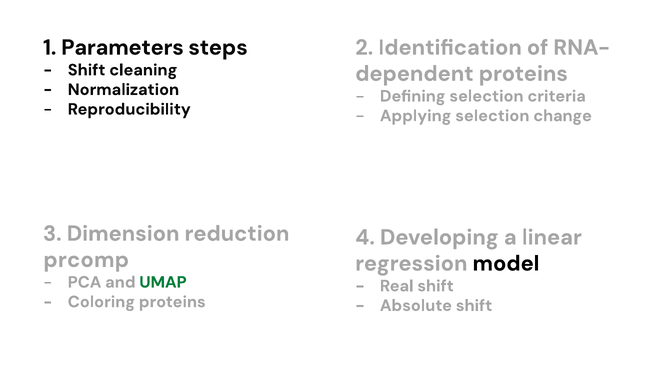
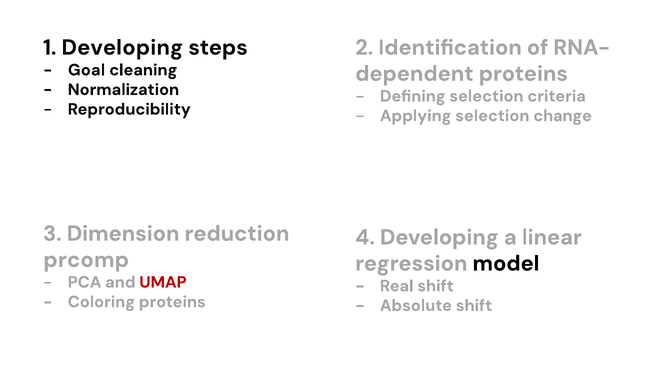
1 Parameters: Parameters -> Developing
Shift at (87, 70): Shift -> Goal
UMAP colour: green -> red
